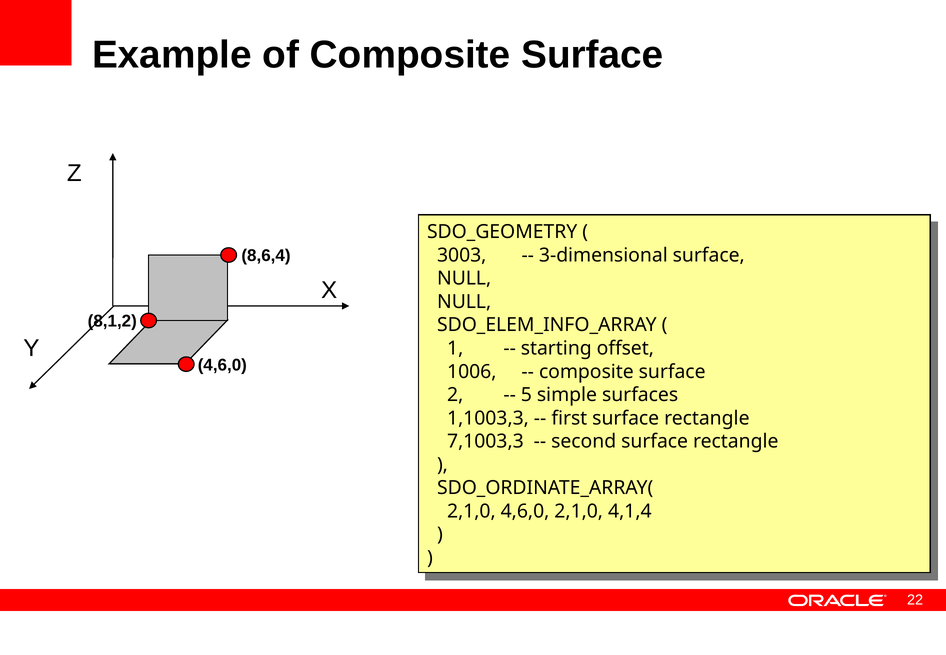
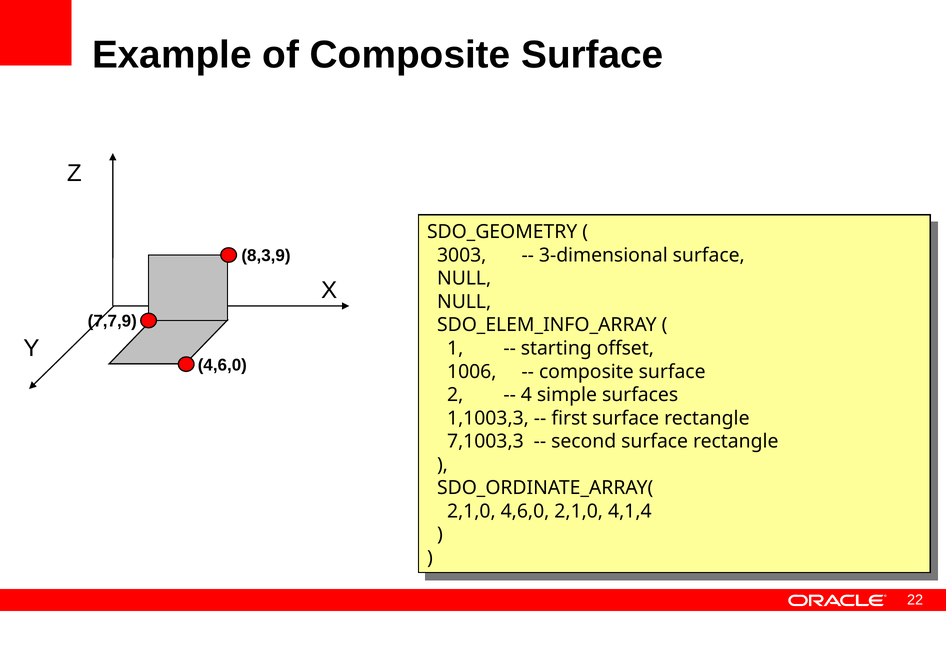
8,6,4: 8,6,4 -> 8,3,9
8,1,2: 8,1,2 -> 7,7,9
5: 5 -> 4
